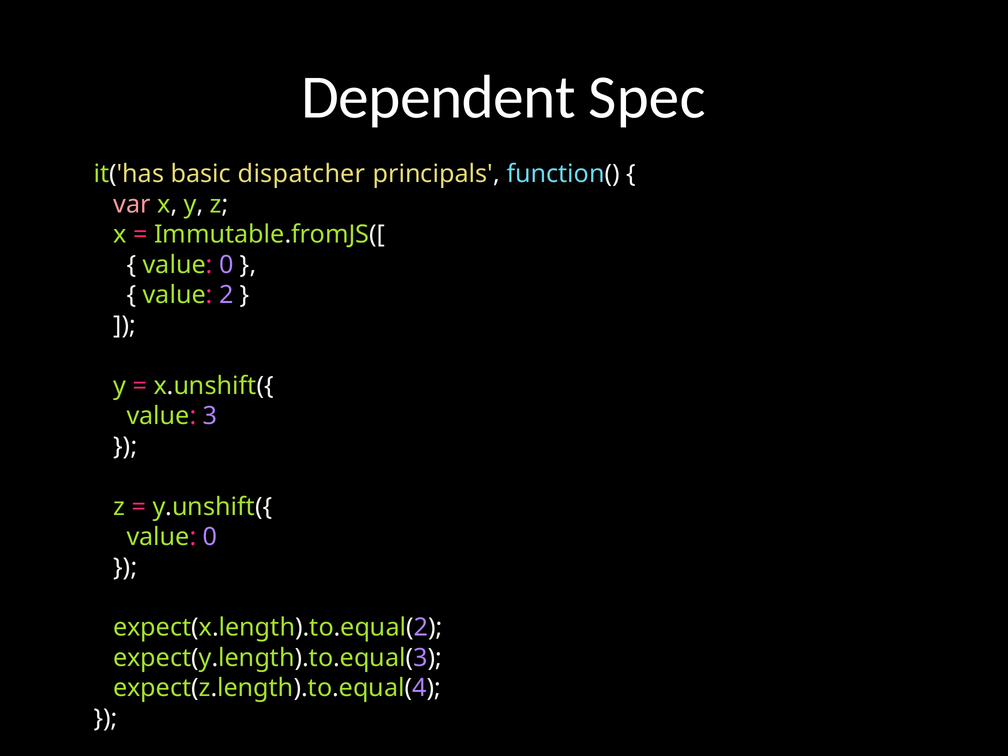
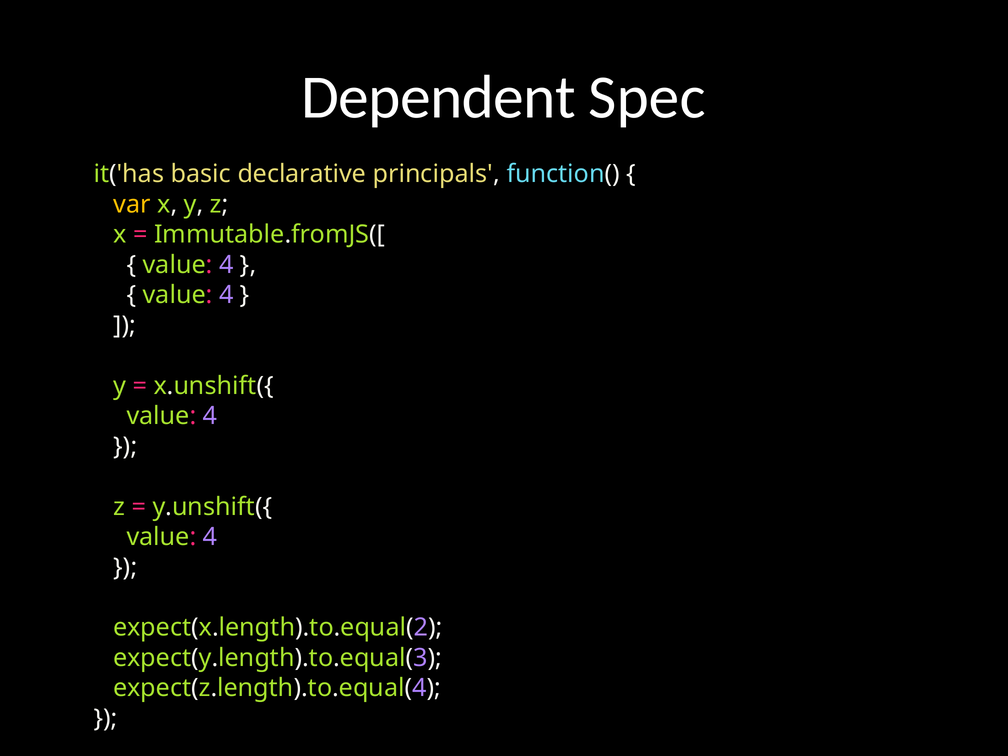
dispatcher: dispatcher -> declarative
var colour: pink -> yellow
0 at (226, 265): 0 -> 4
2 at (226, 295): 2 -> 4
3 at (210, 416): 3 -> 4
0 at (210, 537): 0 -> 4
